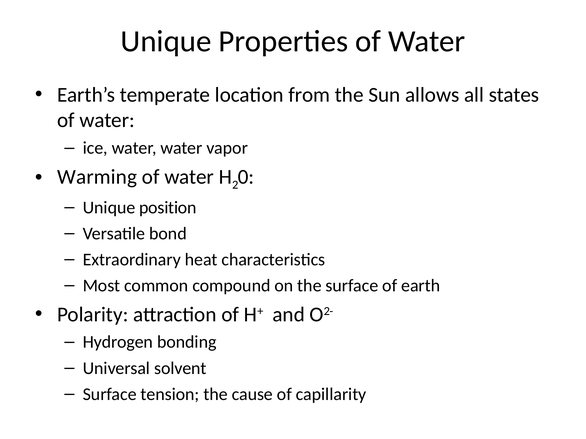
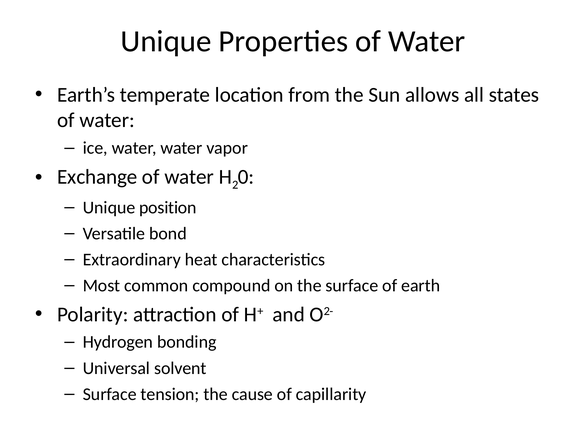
Warming: Warming -> Exchange
